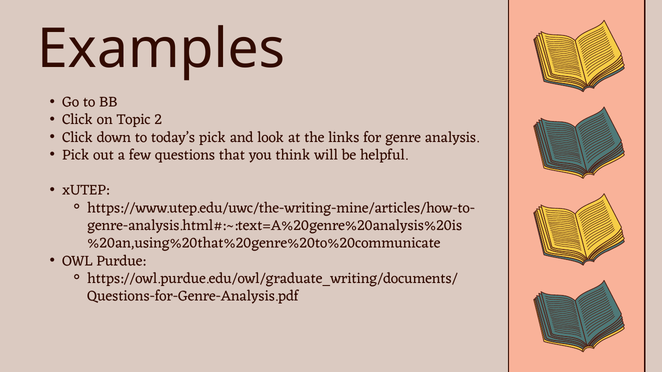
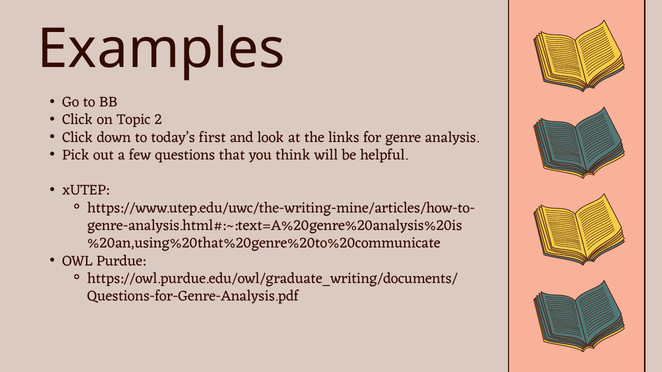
today’s pick: pick -> first
